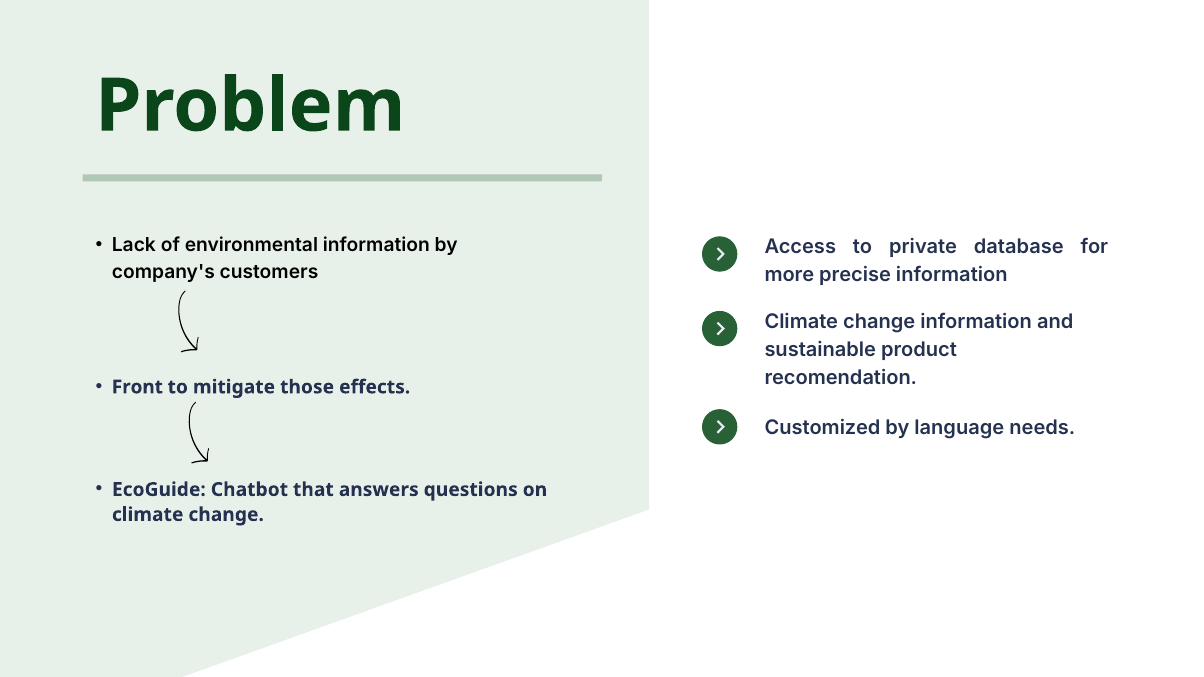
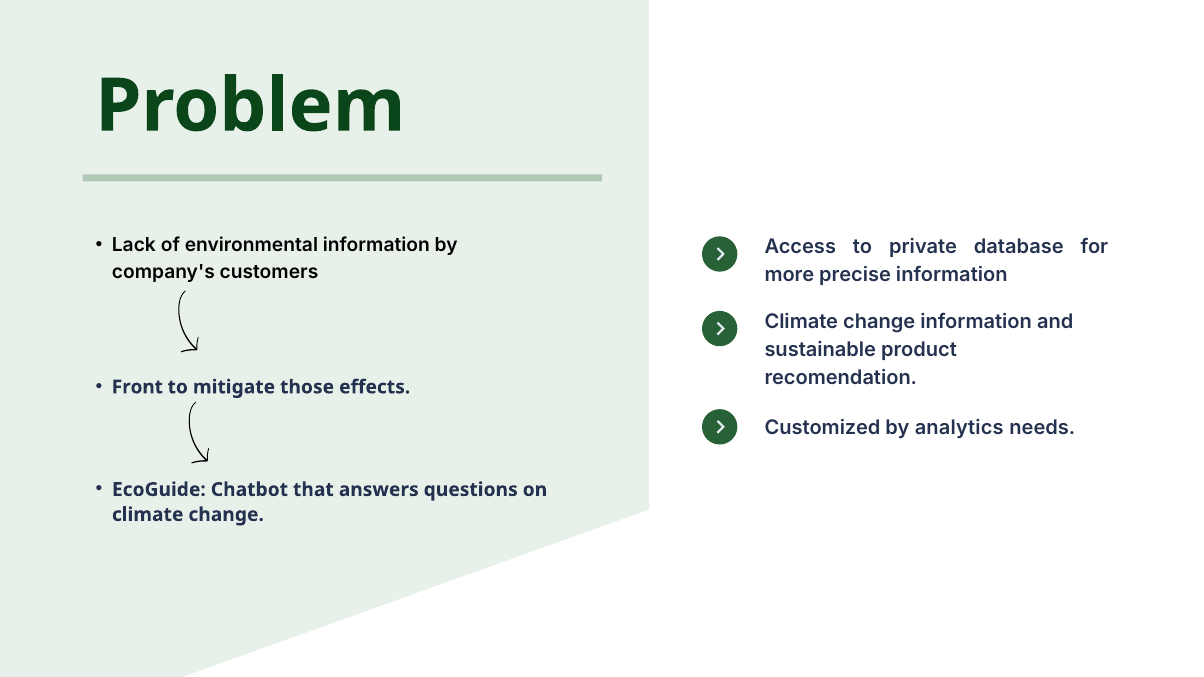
language: language -> analytics
